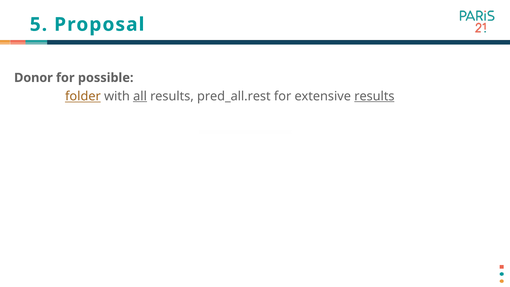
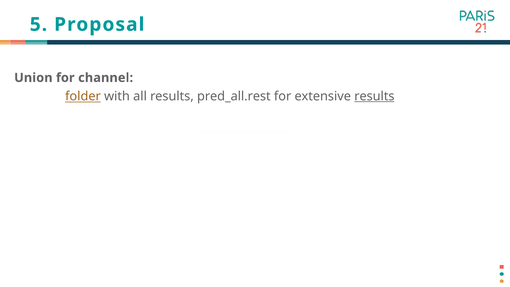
Donor: Donor -> Union
possible: possible -> channel
all underline: present -> none
